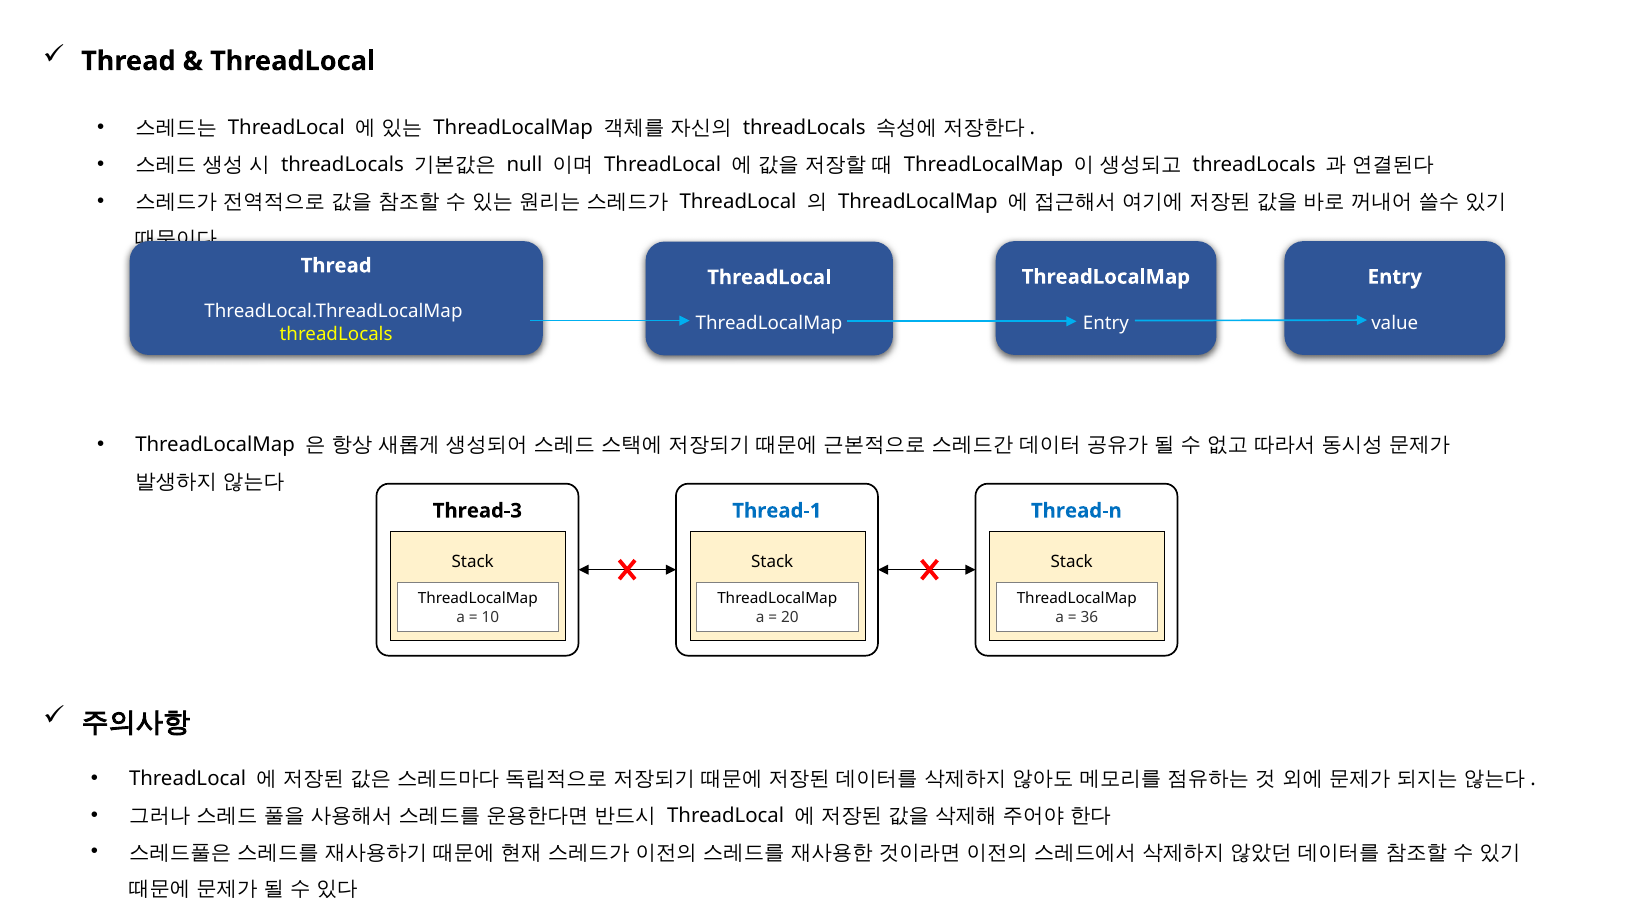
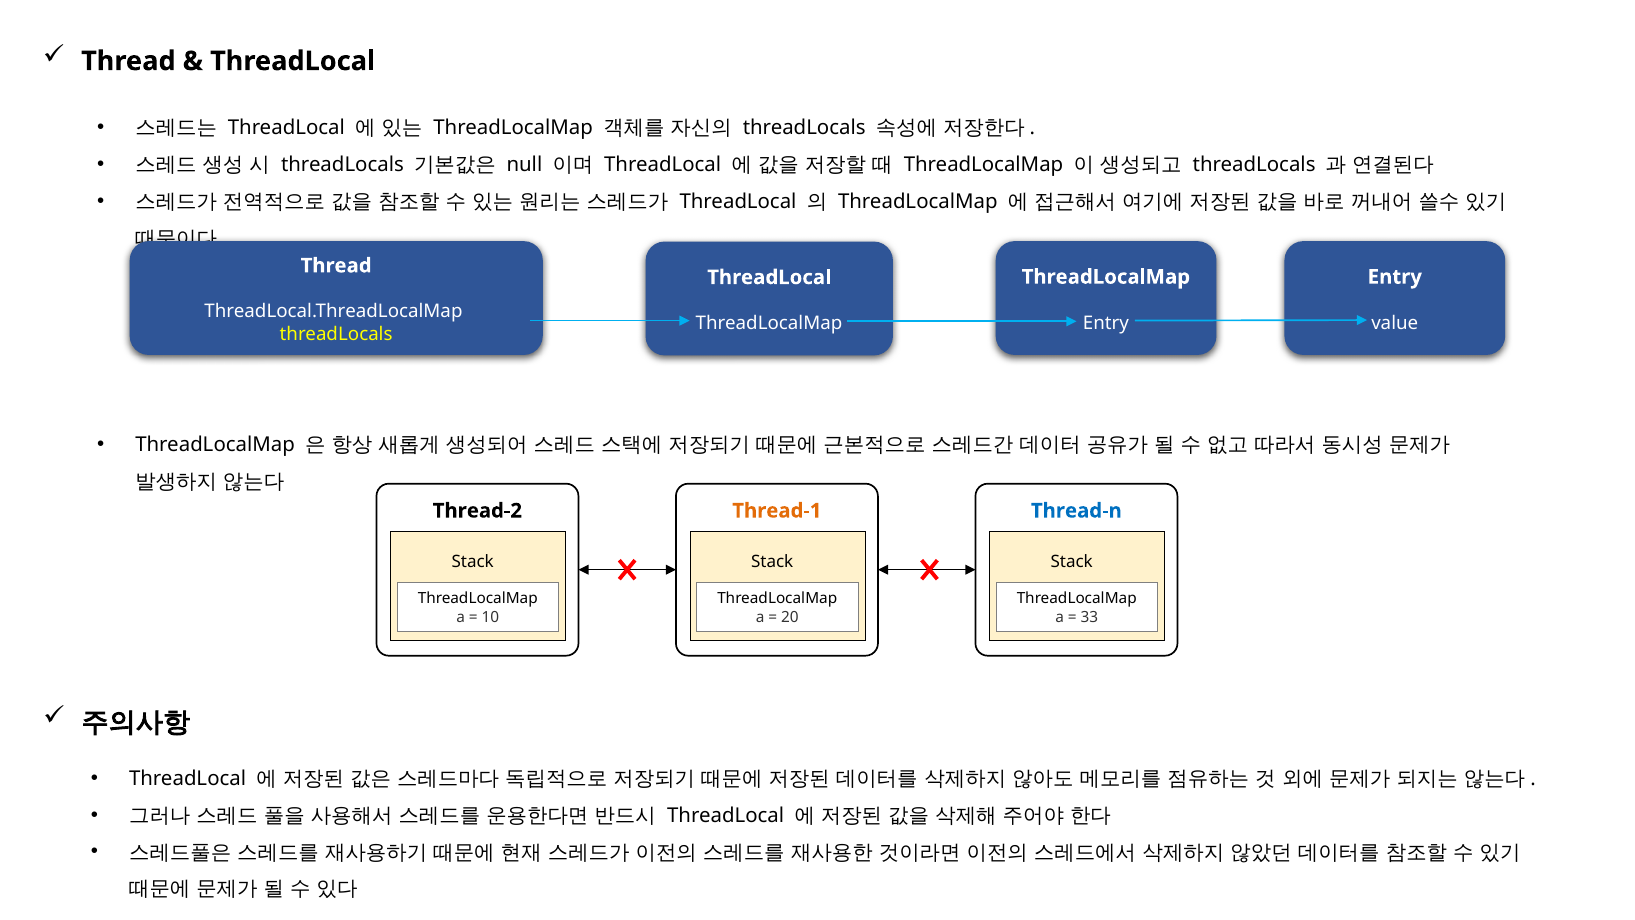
Thread-3: Thread-3 -> Thread-2
Thread-1 colour: blue -> orange
36: 36 -> 33
